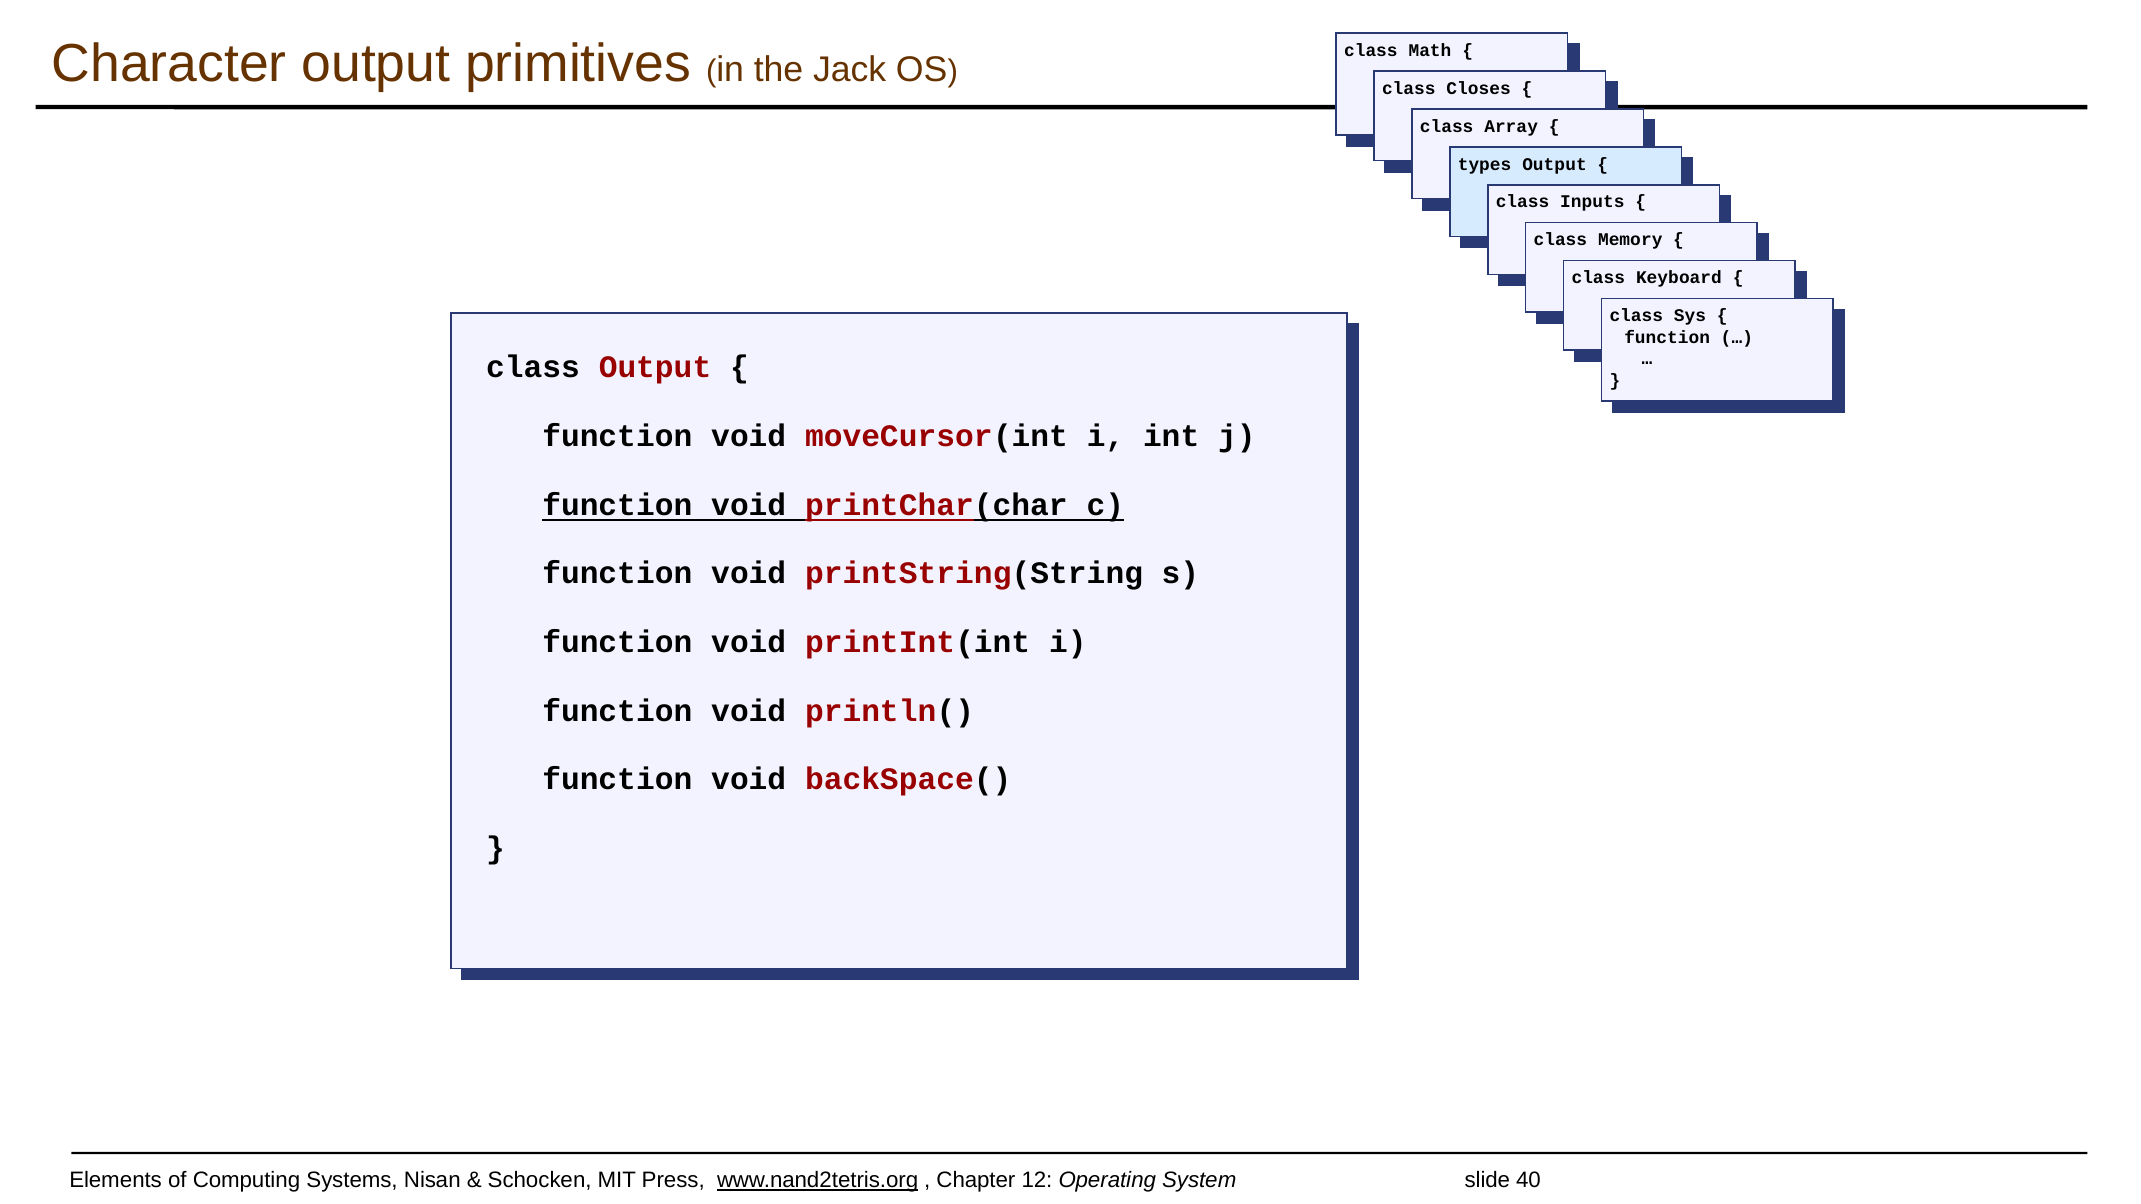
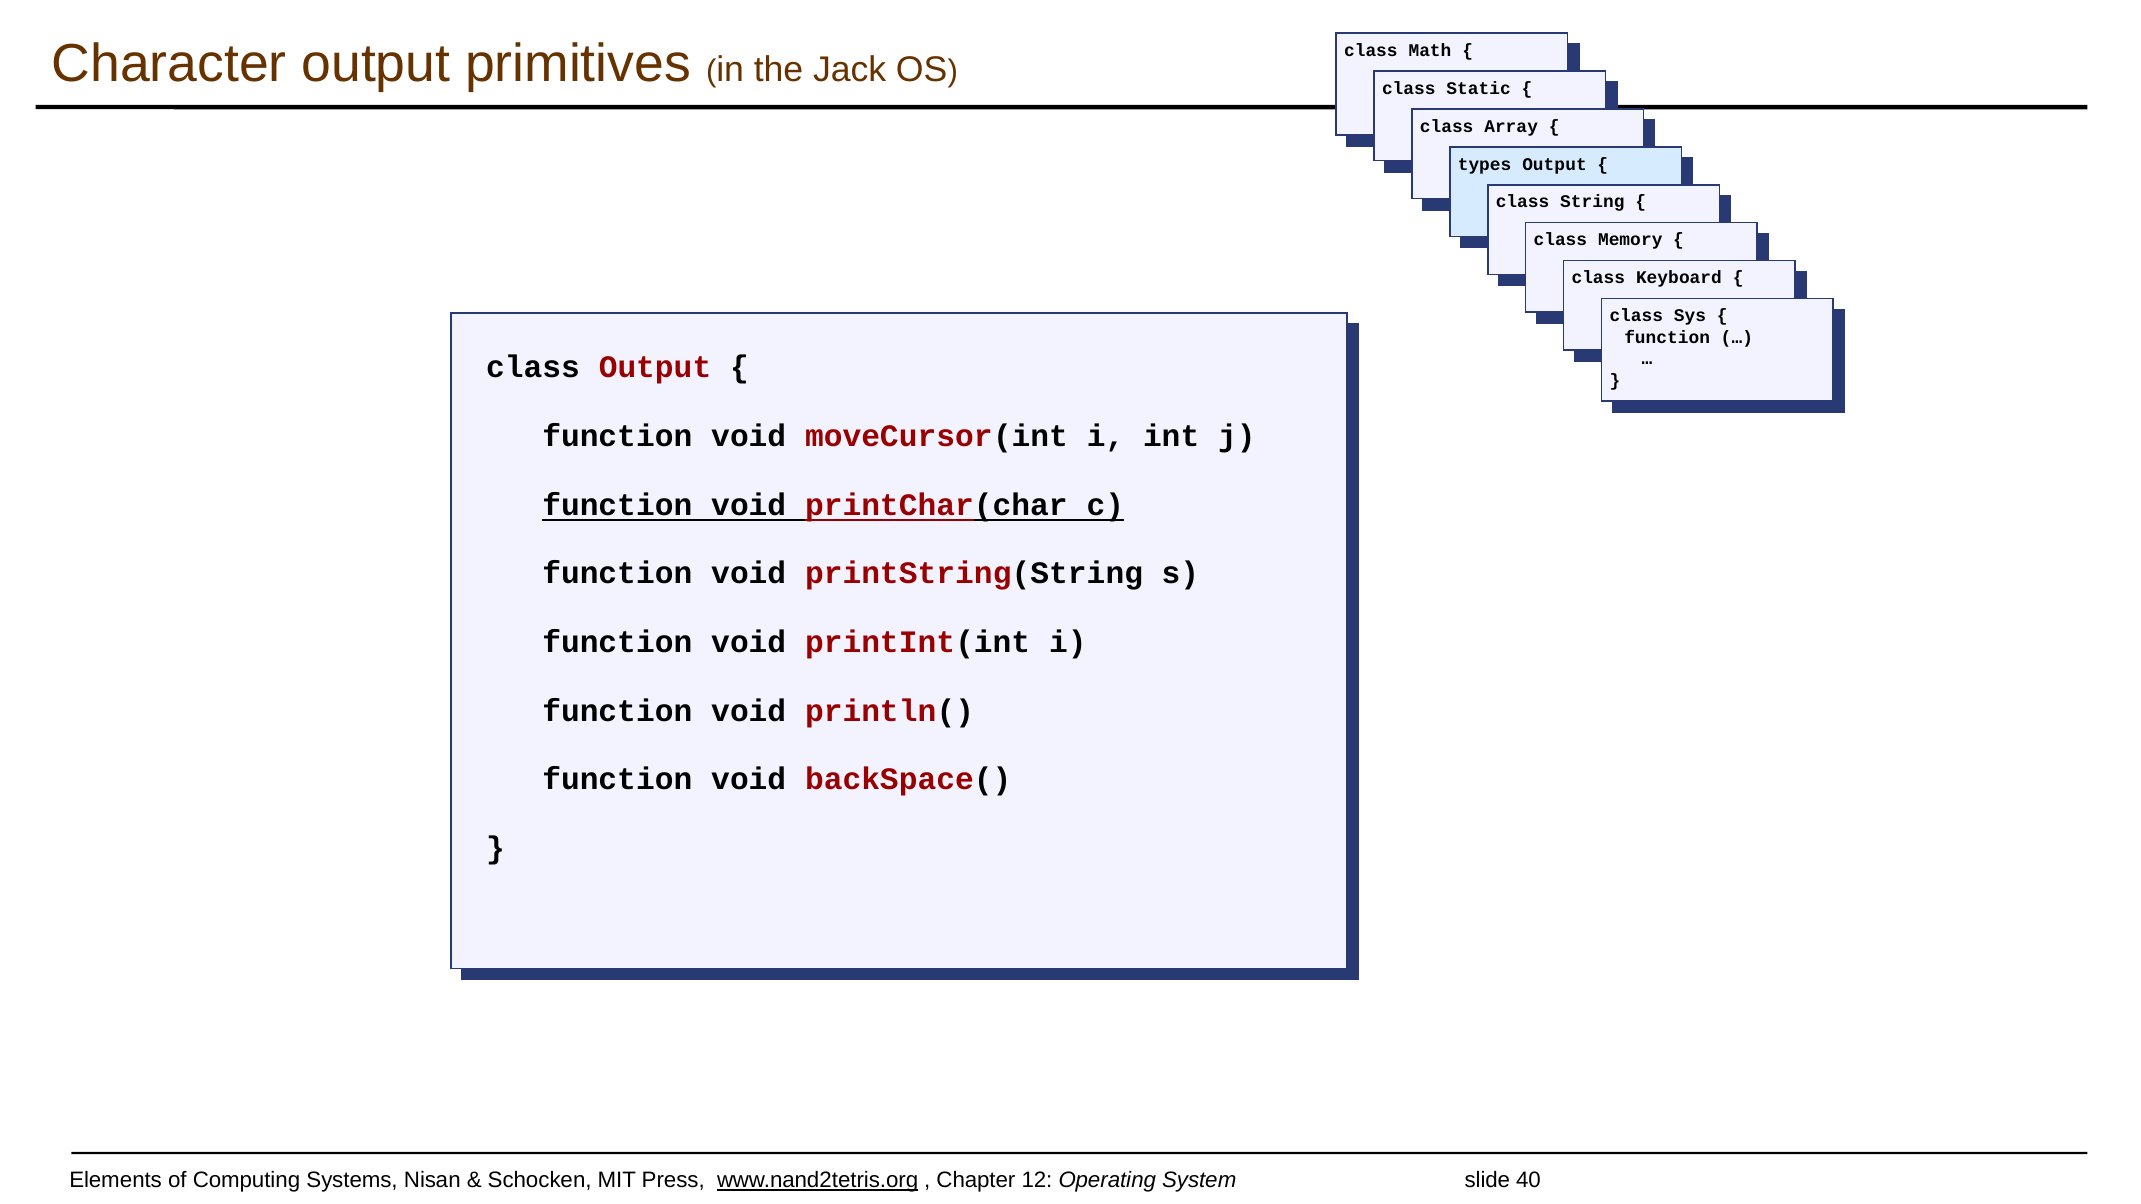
Closes: Closes -> Static
Inputs at (1592, 202): Inputs -> String
